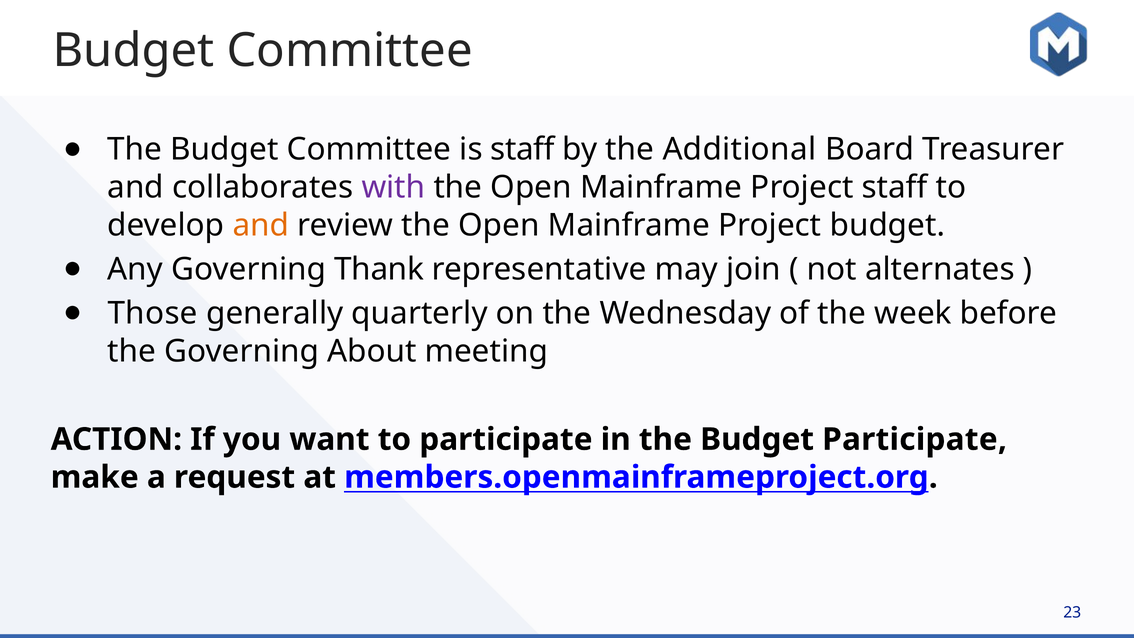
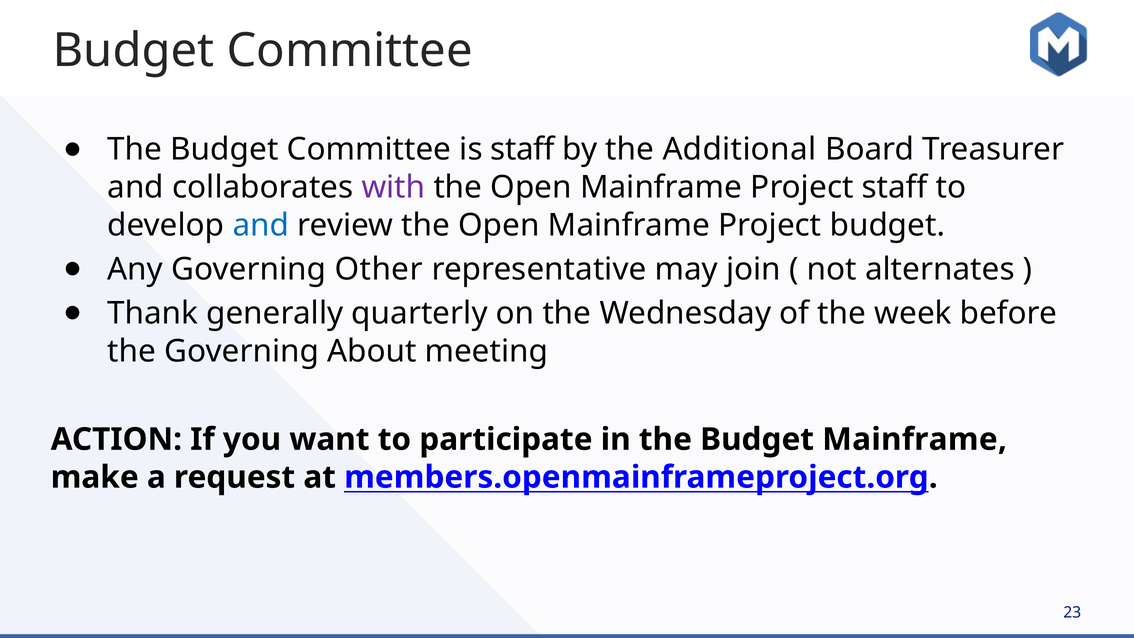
and at (261, 225) colour: orange -> blue
Thank: Thank -> Other
Those: Those -> Thank
Budget Participate: Participate -> Mainframe
